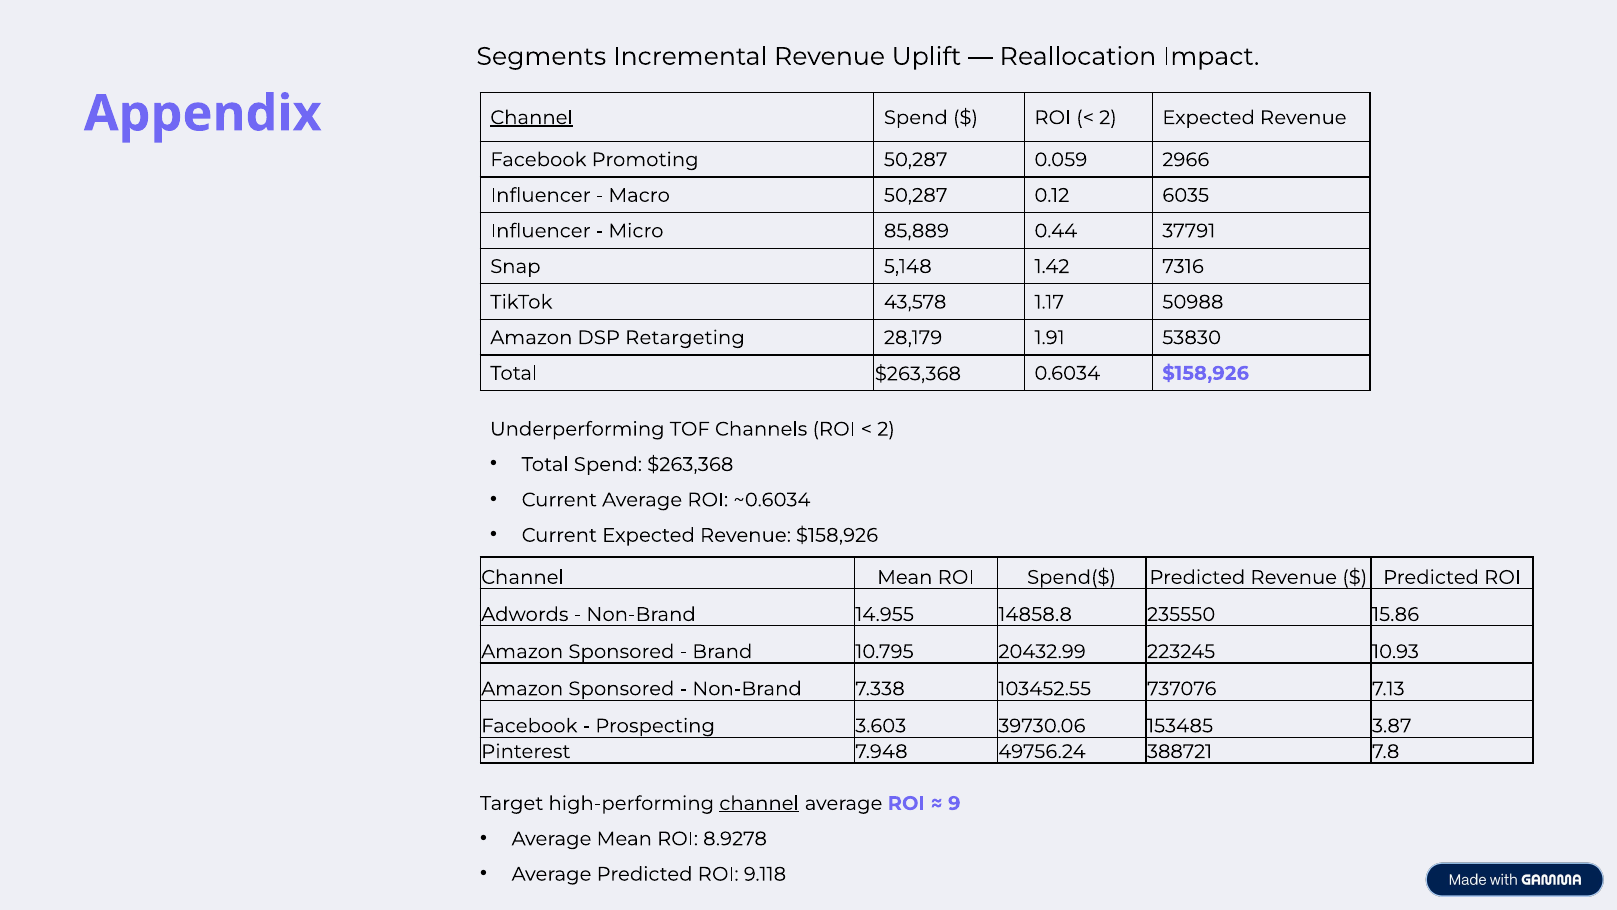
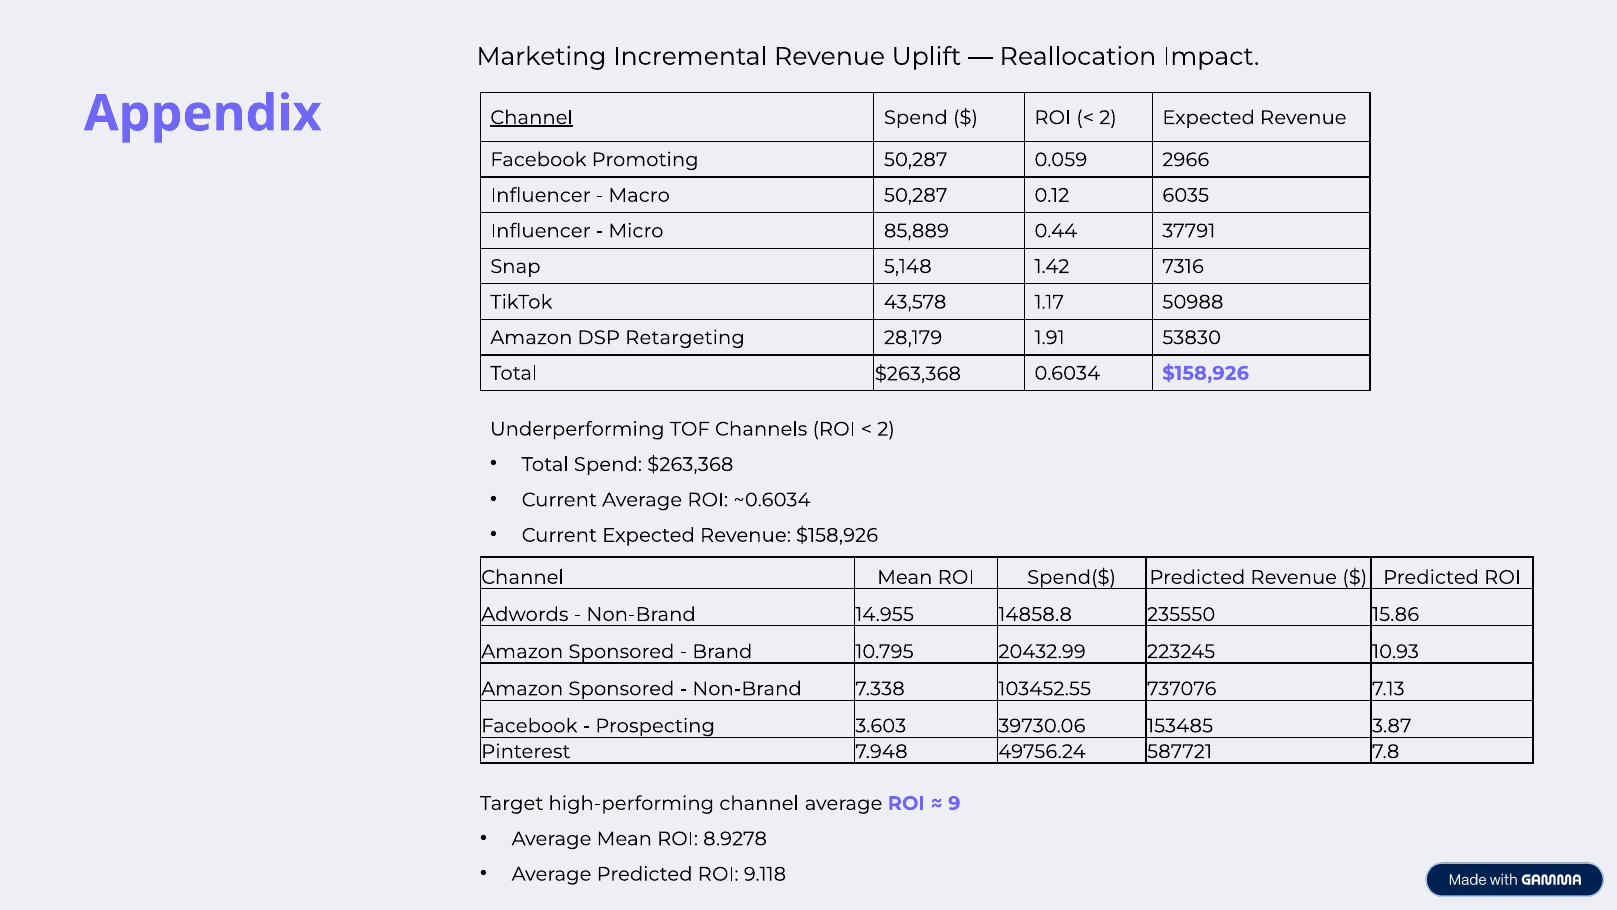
Segments: Segments -> Marketing
388721: 388721 -> 587721
channel at (759, 803) underline: present -> none
